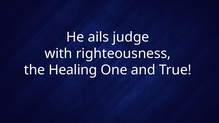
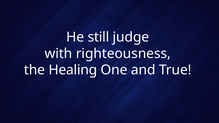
ails: ails -> still
